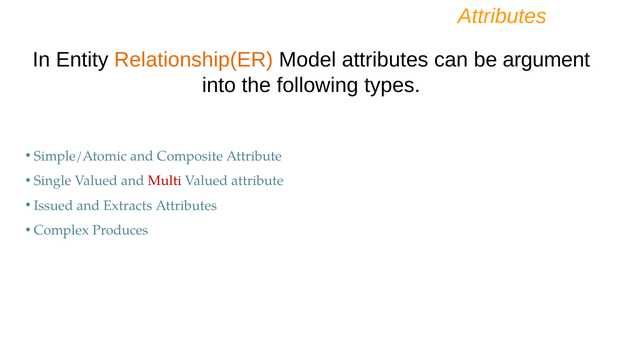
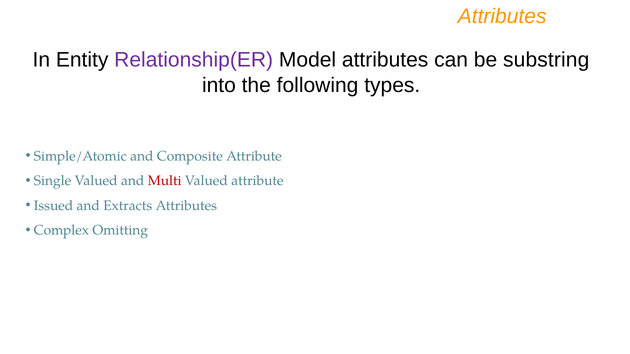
Relationship(ER colour: orange -> purple
argument: argument -> substring
Produces: Produces -> Omitting
